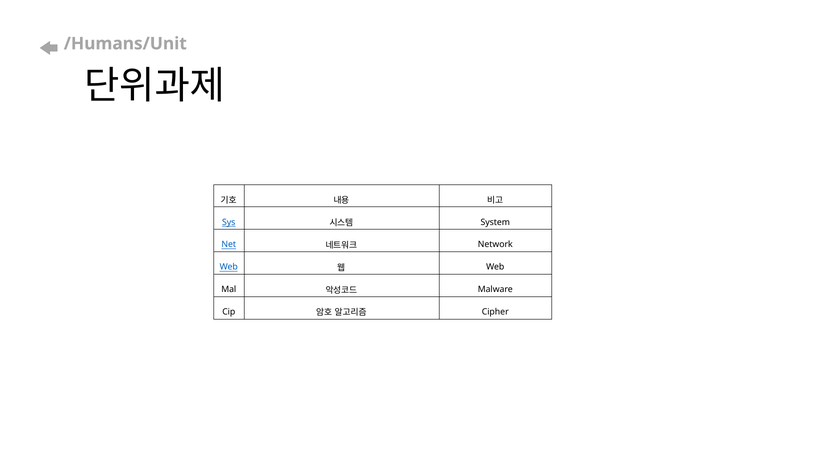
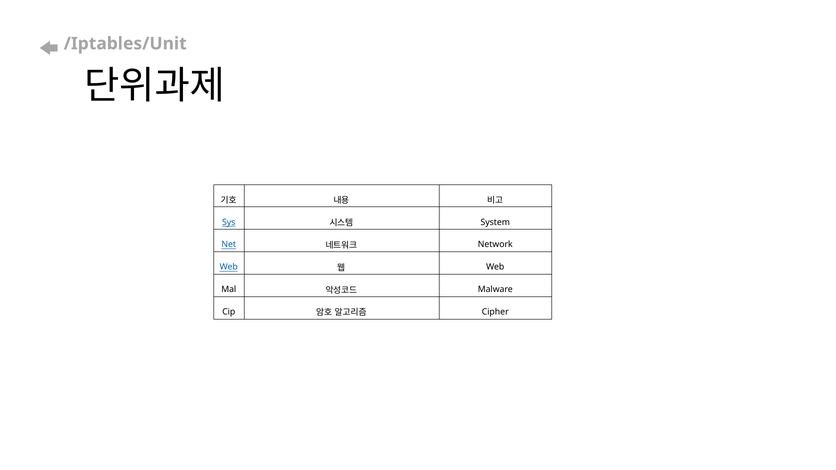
/Humans/Unit: /Humans/Unit -> /Iptables/Unit
